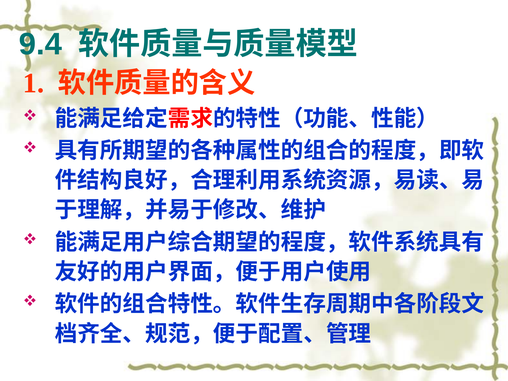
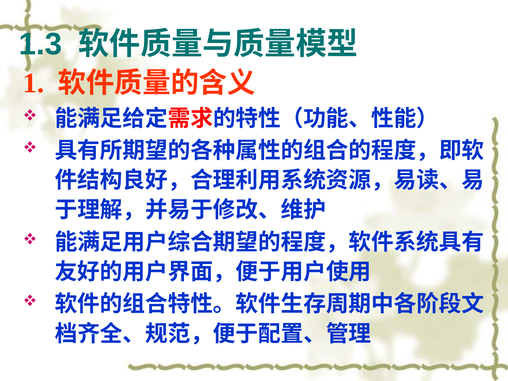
9.4: 9.4 -> 1.3
